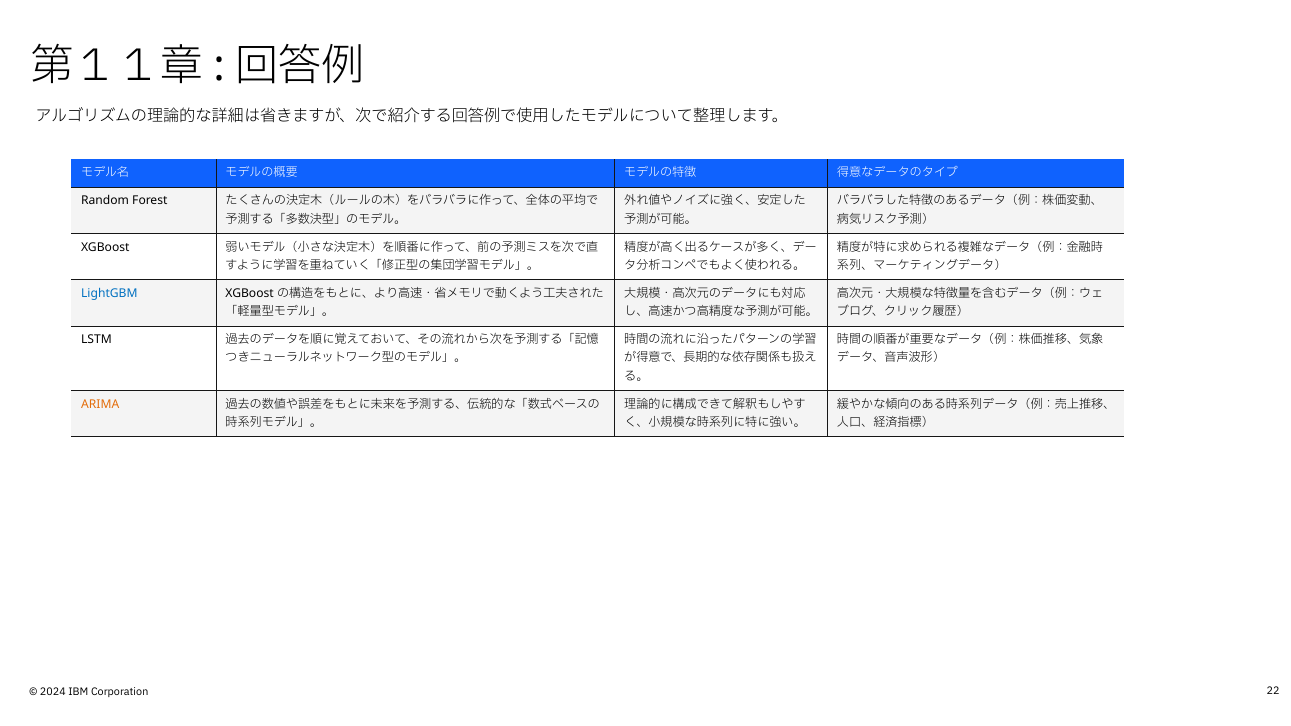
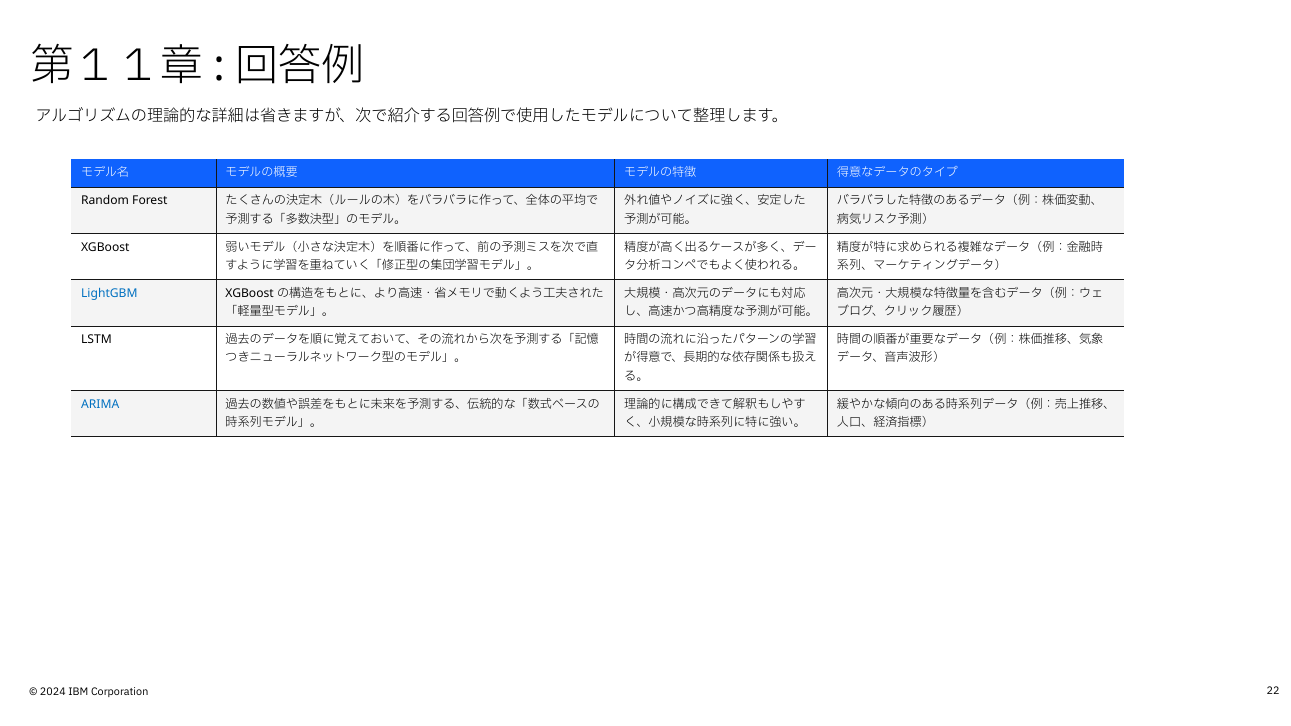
ARIMA colour: orange -> blue
